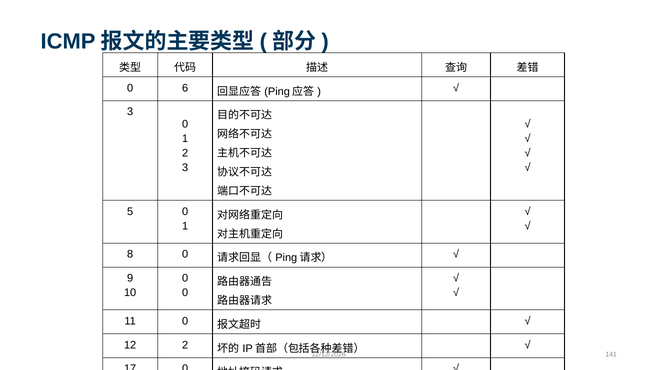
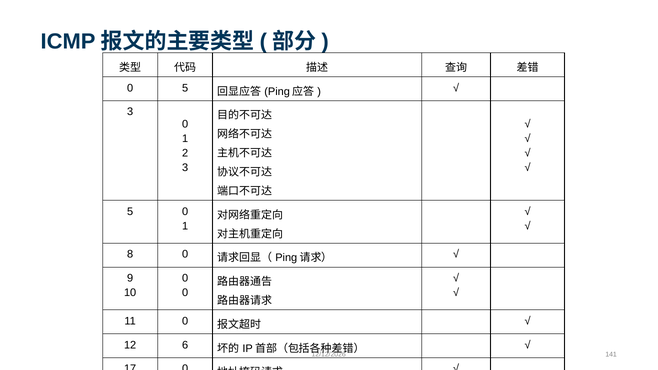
0 6: 6 -> 5
12 2: 2 -> 6
